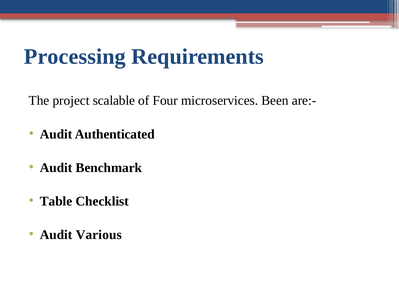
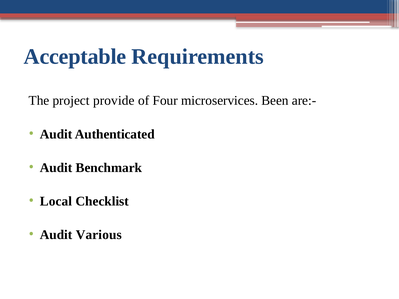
Processing: Processing -> Acceptable
scalable: scalable -> provide
Table: Table -> Local
